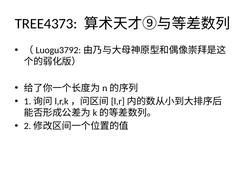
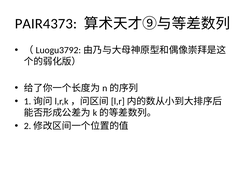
TREE4373: TREE4373 -> PAIR4373
